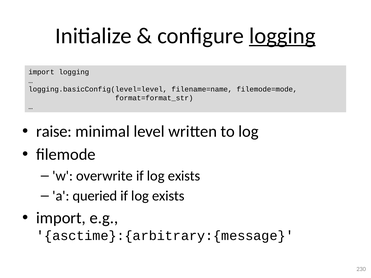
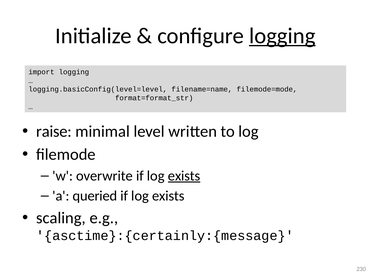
exists at (184, 176) underline: none -> present
import at (61, 218): import -> scaling
asctime}:{arbitrary:{message: asctime}:{arbitrary:{message -> asctime}:{certainly:{message
